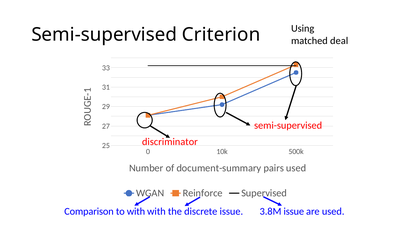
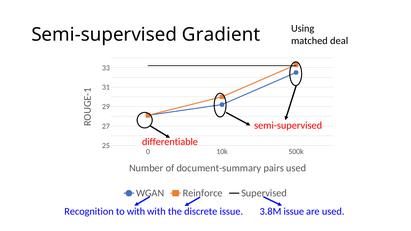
Criterion: Criterion -> Gradient
discriminator: discriminator -> differentiable
Comparison: Comparison -> Recognition
